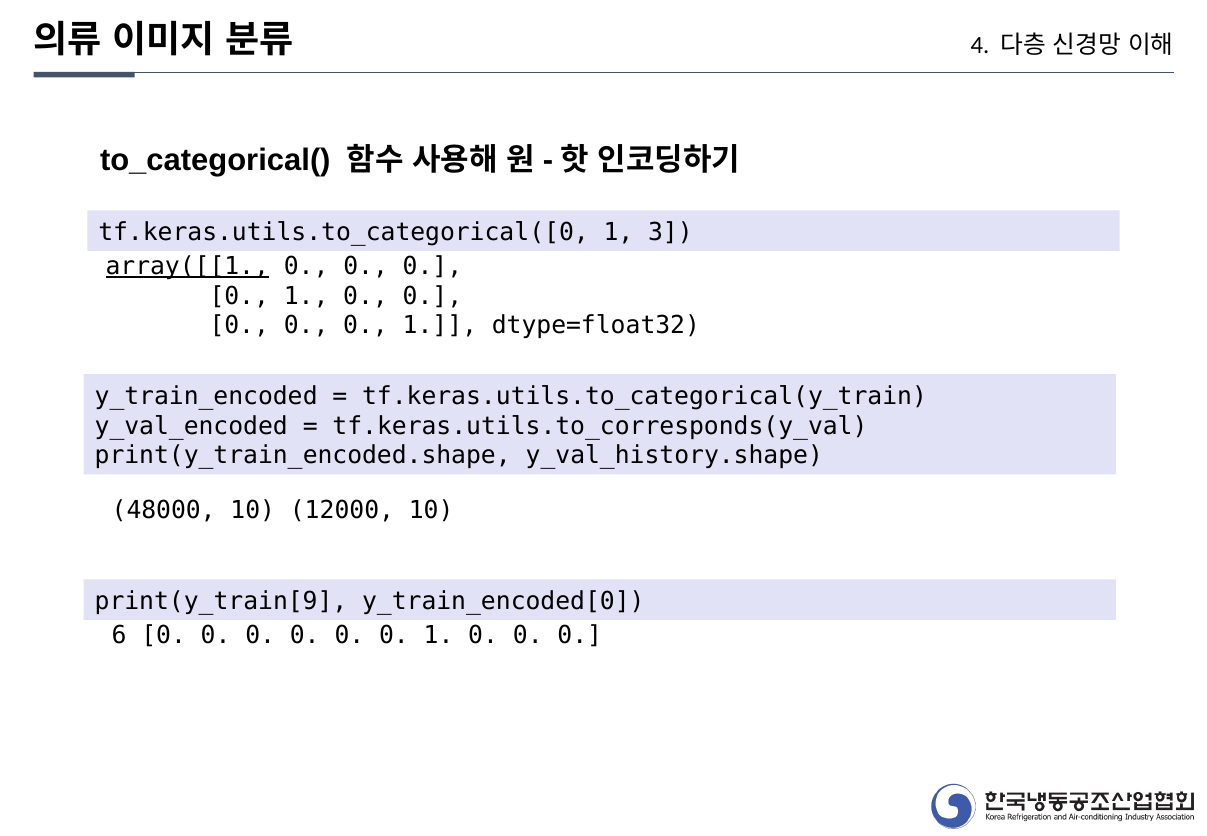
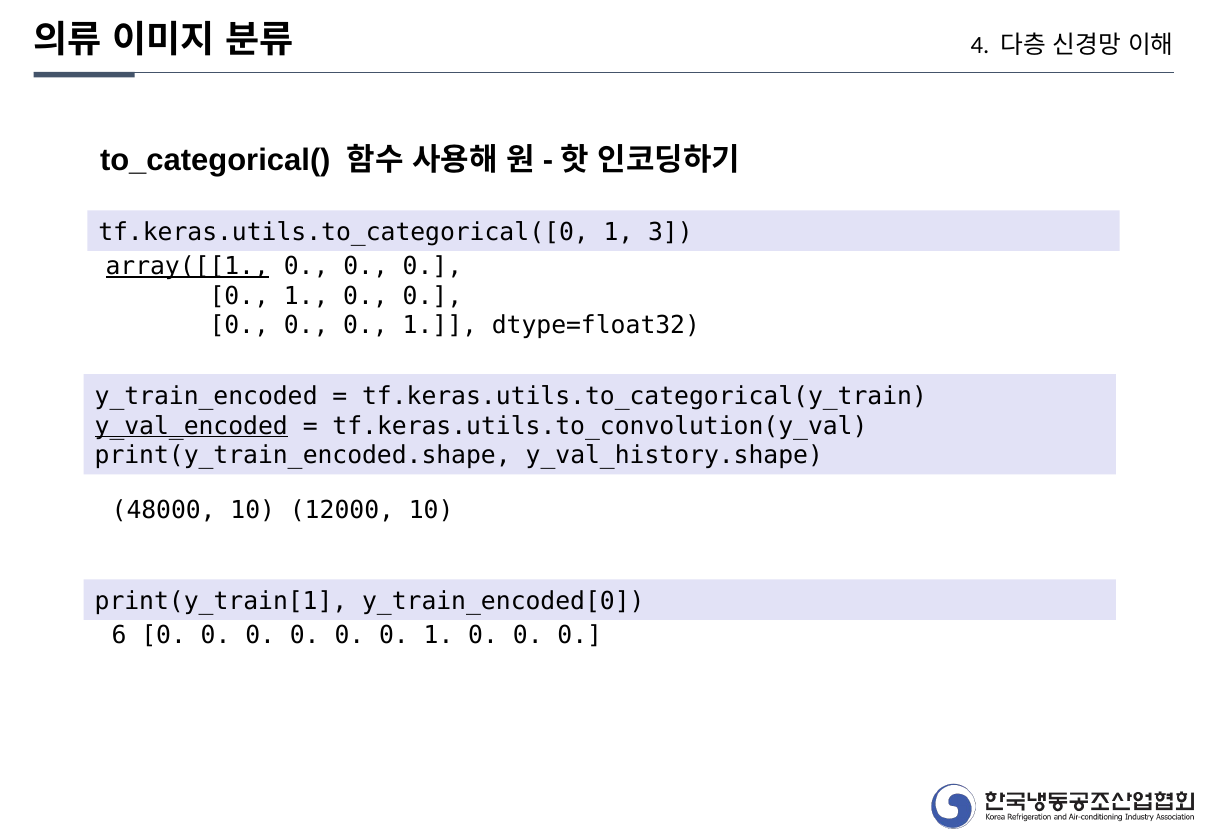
y_val_encoded underline: none -> present
tf.keras.utils.to_corresponds(y_val: tf.keras.utils.to_corresponds(y_val -> tf.keras.utils.to_convolution(y_val
print(y_train[9: print(y_train[9 -> print(y_train[1
